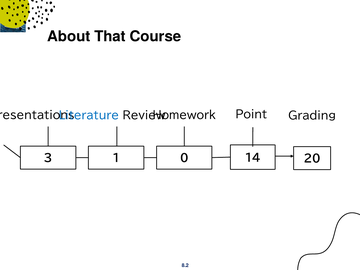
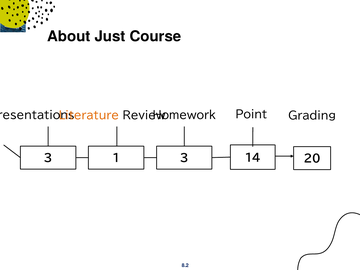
That: That -> Just
Literature colour: blue -> orange
3 0: 0 -> 3
